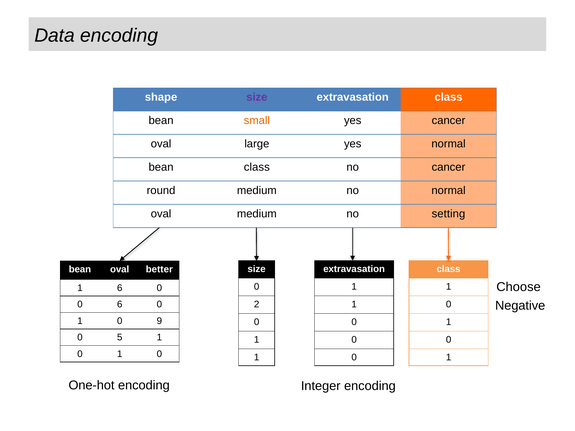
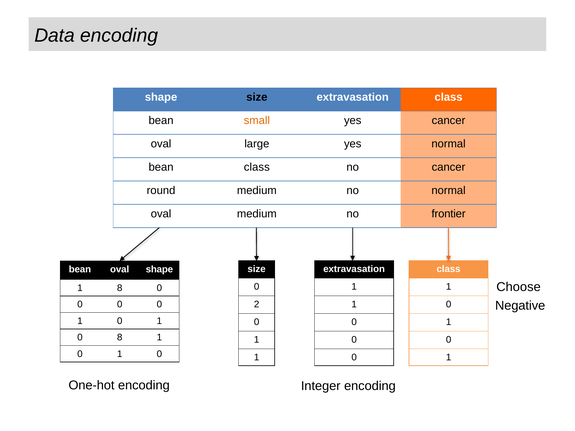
size at (257, 97) colour: purple -> black
setting: setting -> frontier
oval better: better -> shape
1 6: 6 -> 8
6 at (120, 305): 6 -> 0
9 at (159, 321): 9 -> 1
0 5: 5 -> 8
